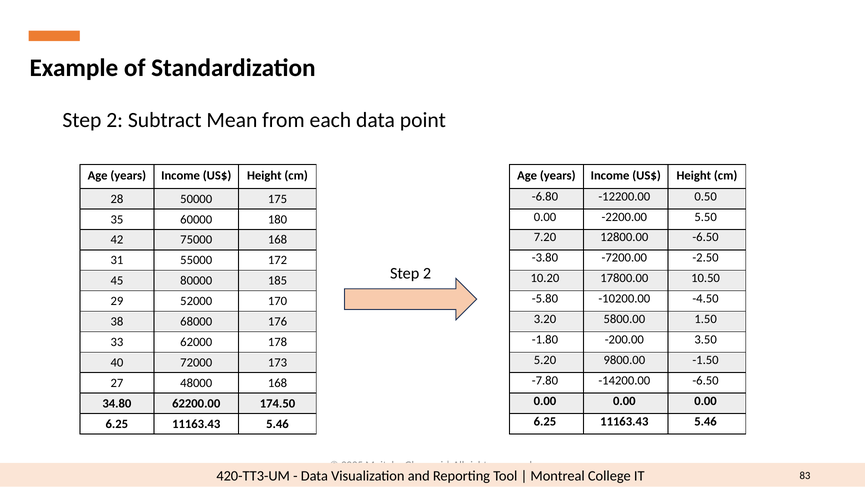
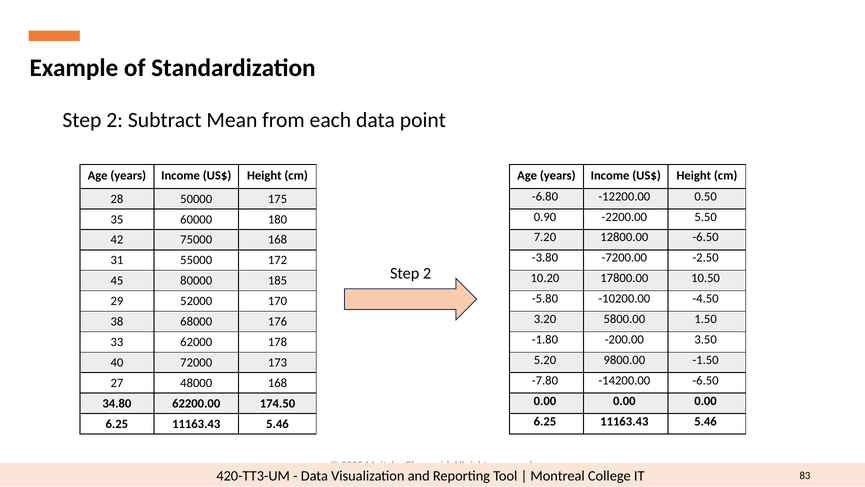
0.00 at (545, 217): 0.00 -> 0.90
